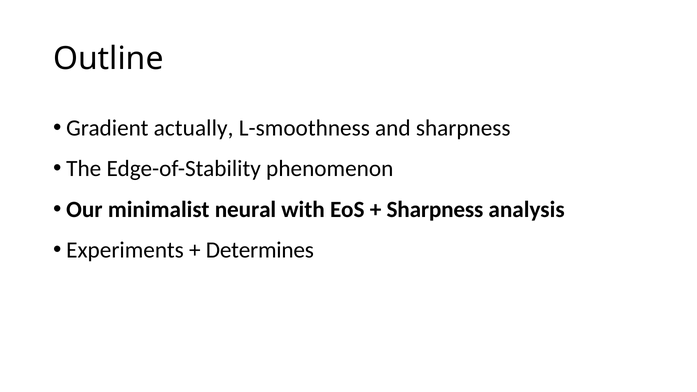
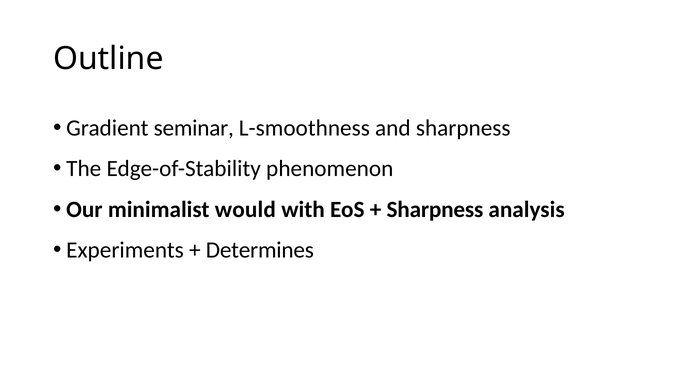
actually: actually -> seminar
neural: neural -> would
